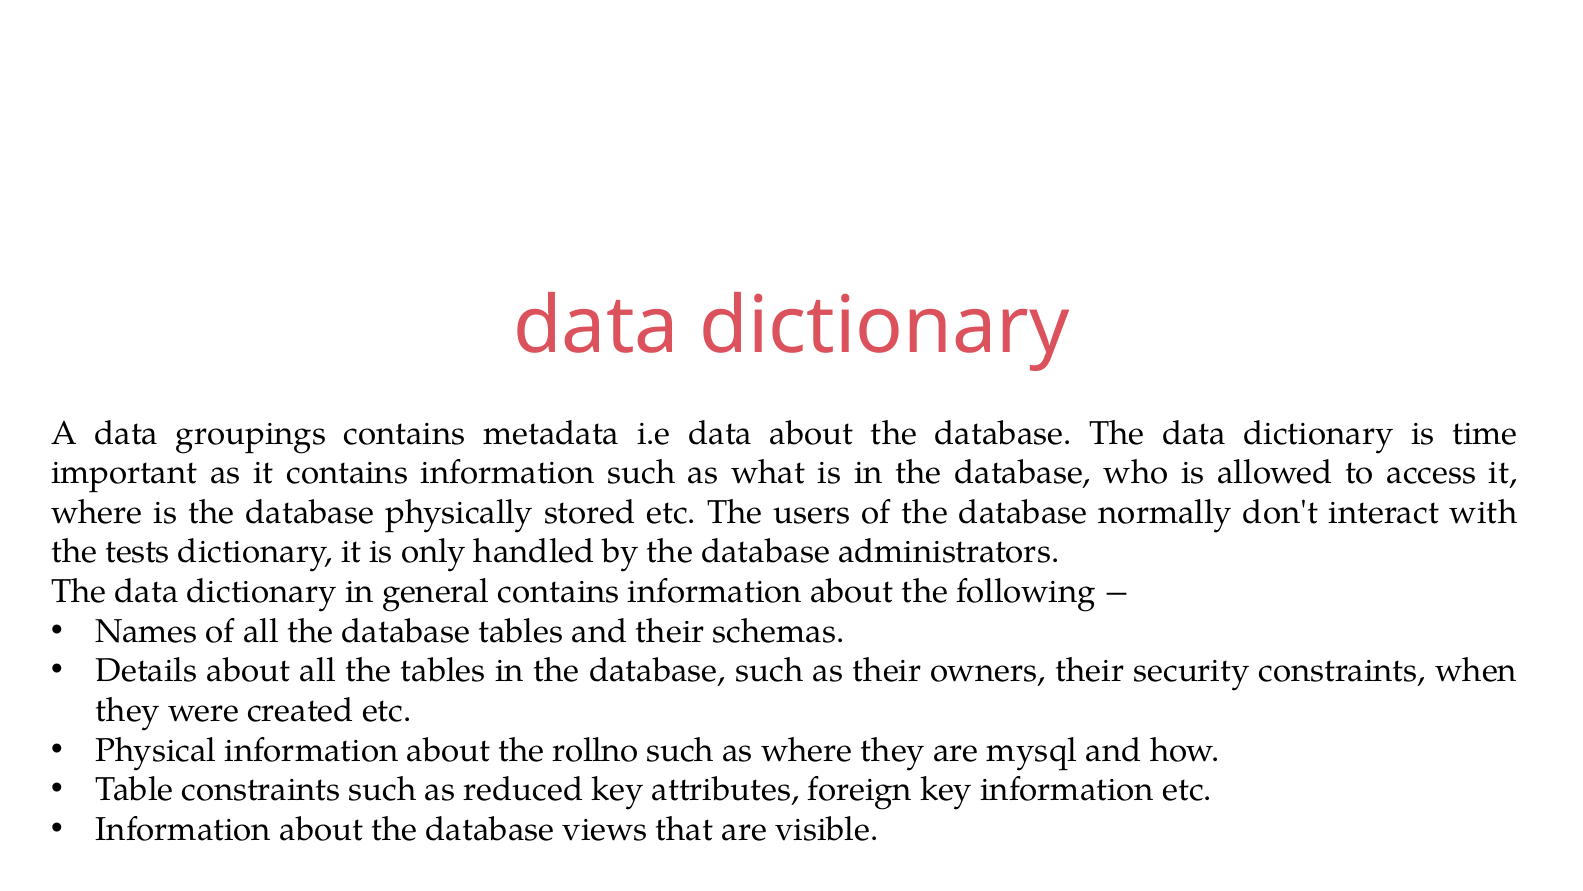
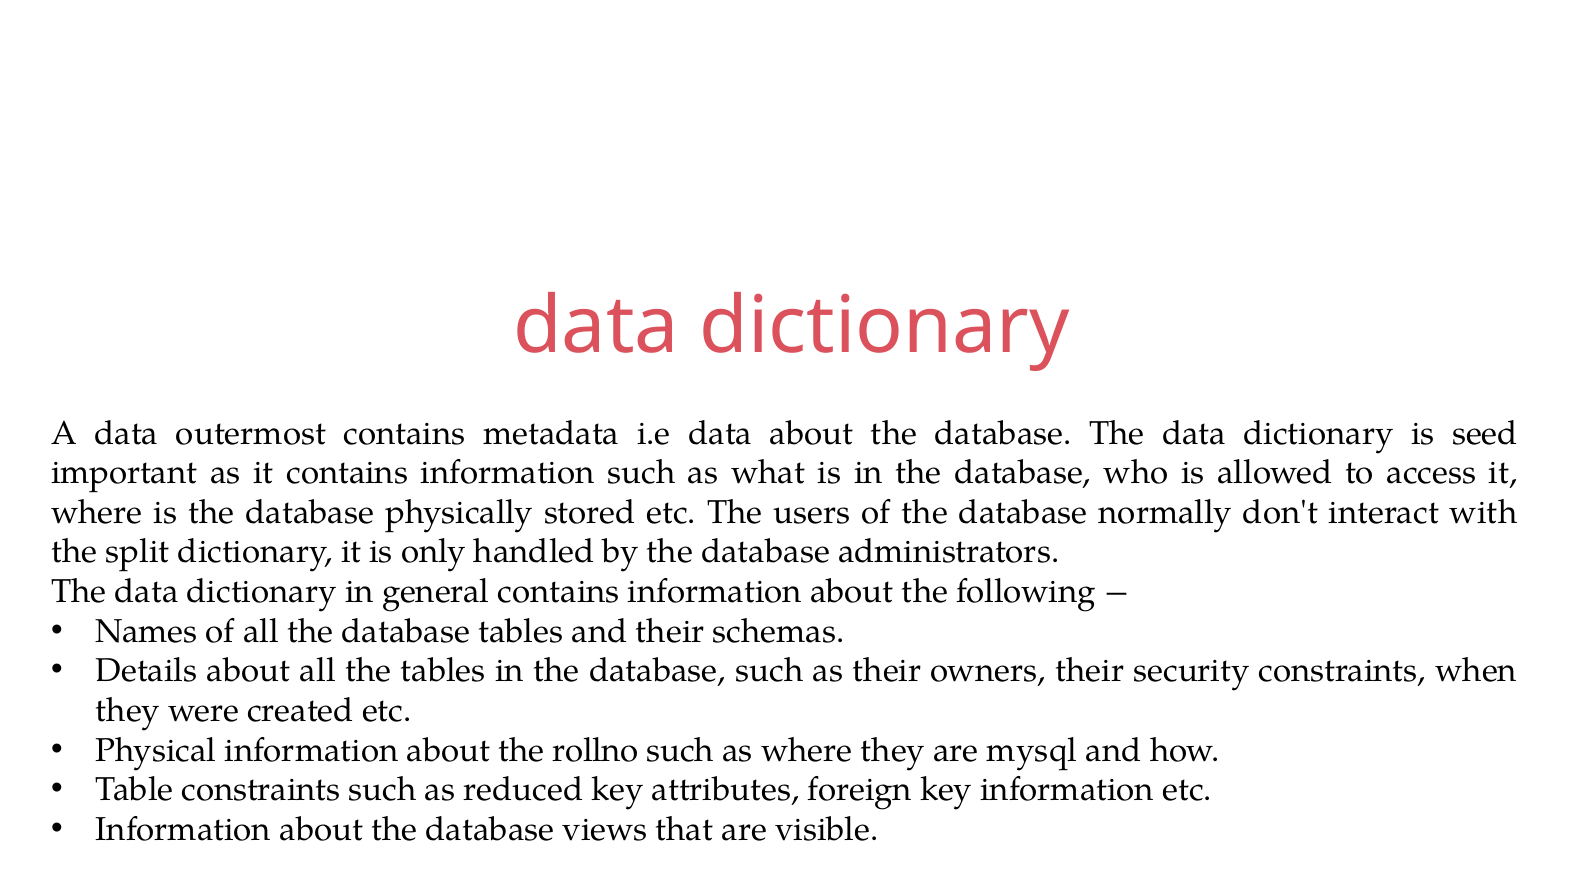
groupings: groupings -> outermost
time: time -> seed
tests: tests -> split
